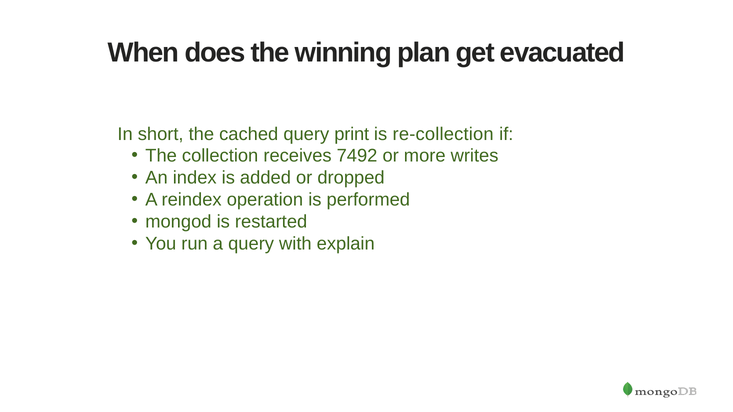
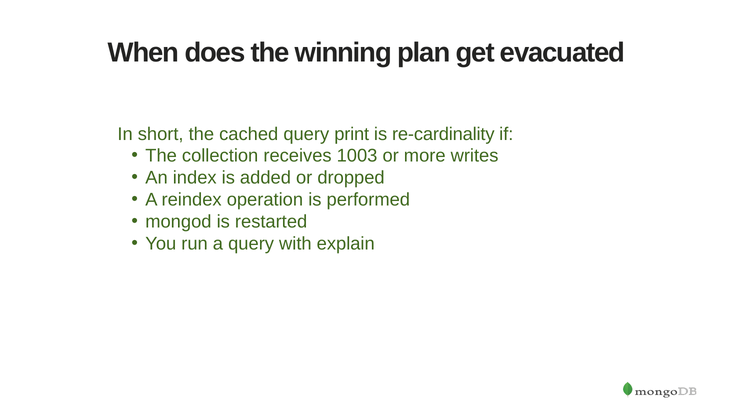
re-collection: re-collection -> re-cardinality
7492: 7492 -> 1003
